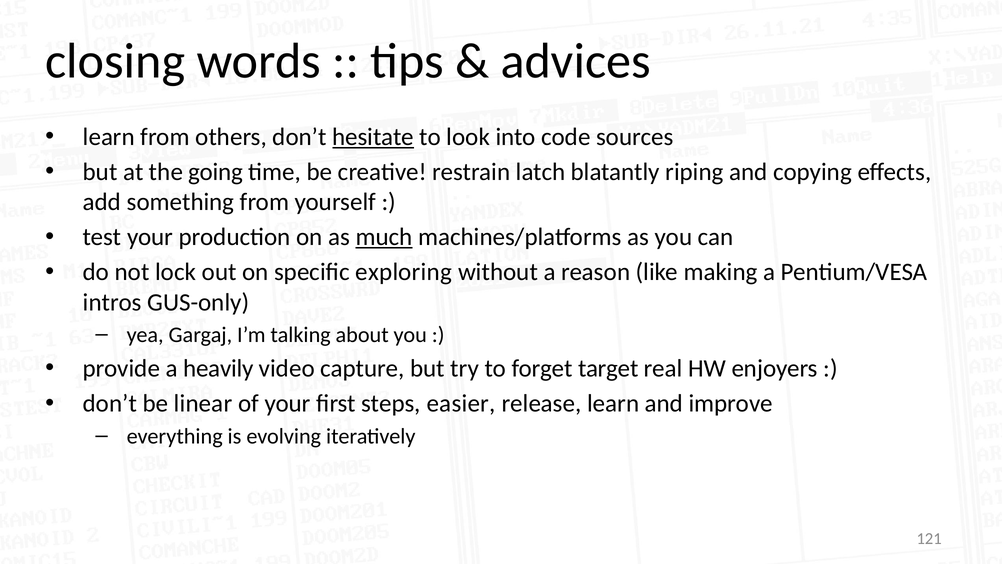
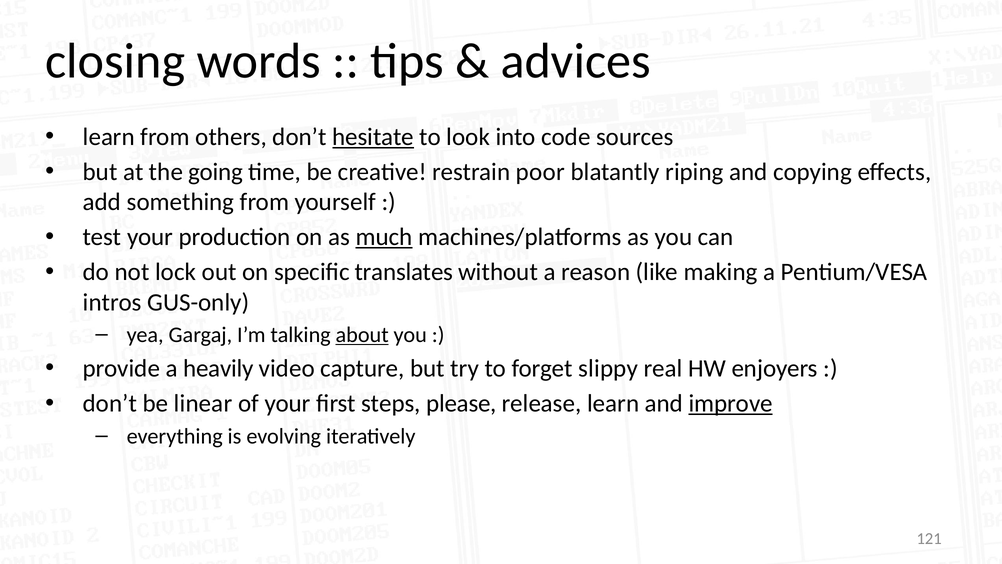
latch: latch -> poor
exploring: exploring -> translates
about underline: none -> present
target: target -> slippy
easier: easier -> please
improve underline: none -> present
